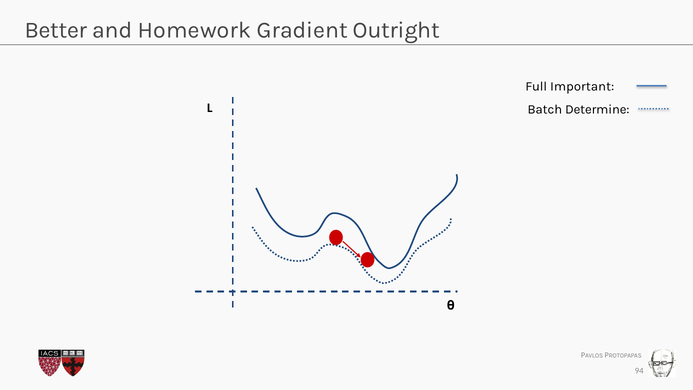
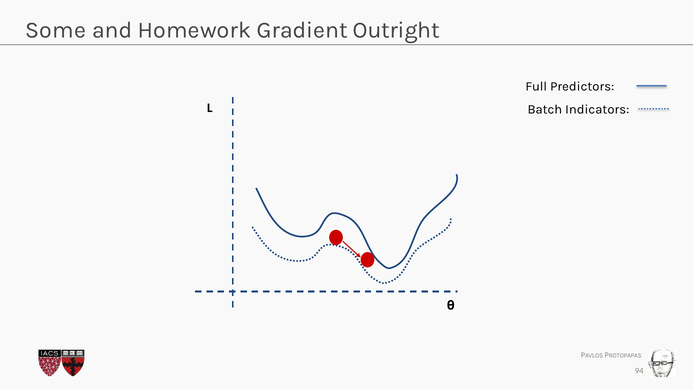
Better: Better -> Some
Important: Important -> Predictors
Determine: Determine -> Indicators
